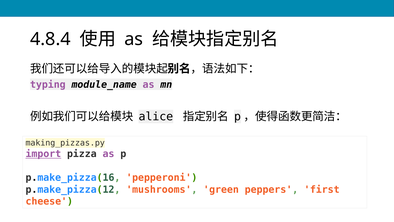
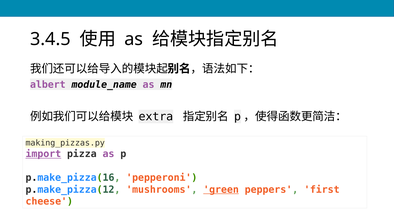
4.8.4: 4.8.4 -> 3.4.5
typing: typing -> albert
alice: alice -> extra
green underline: none -> present
